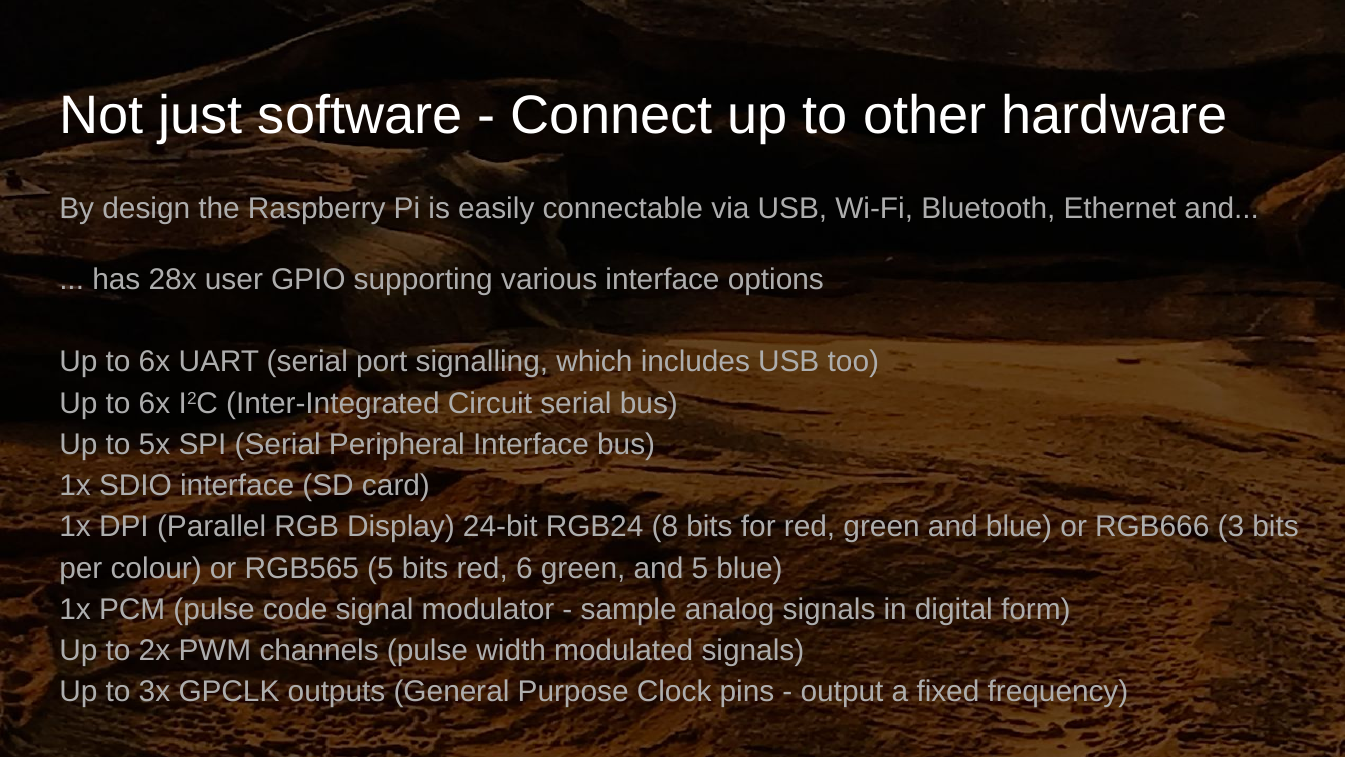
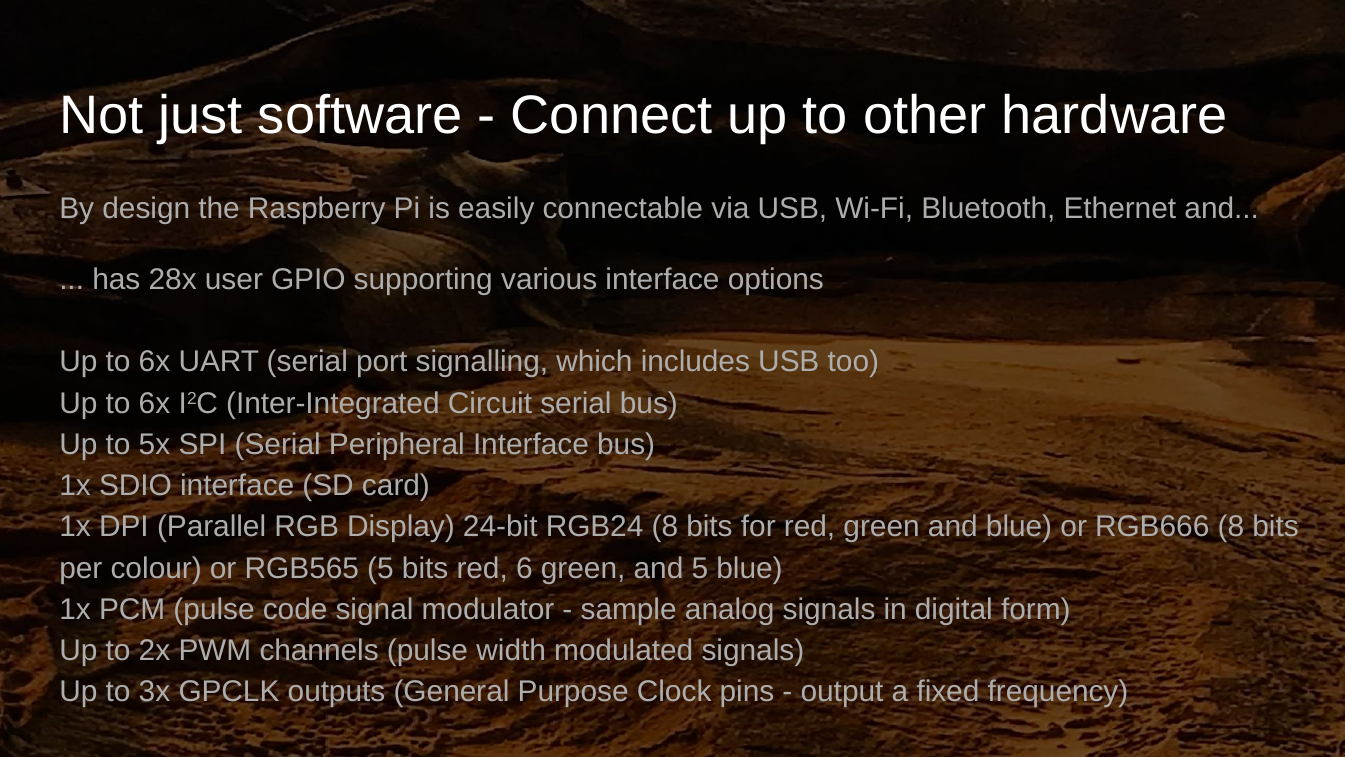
RGB666 3: 3 -> 8
